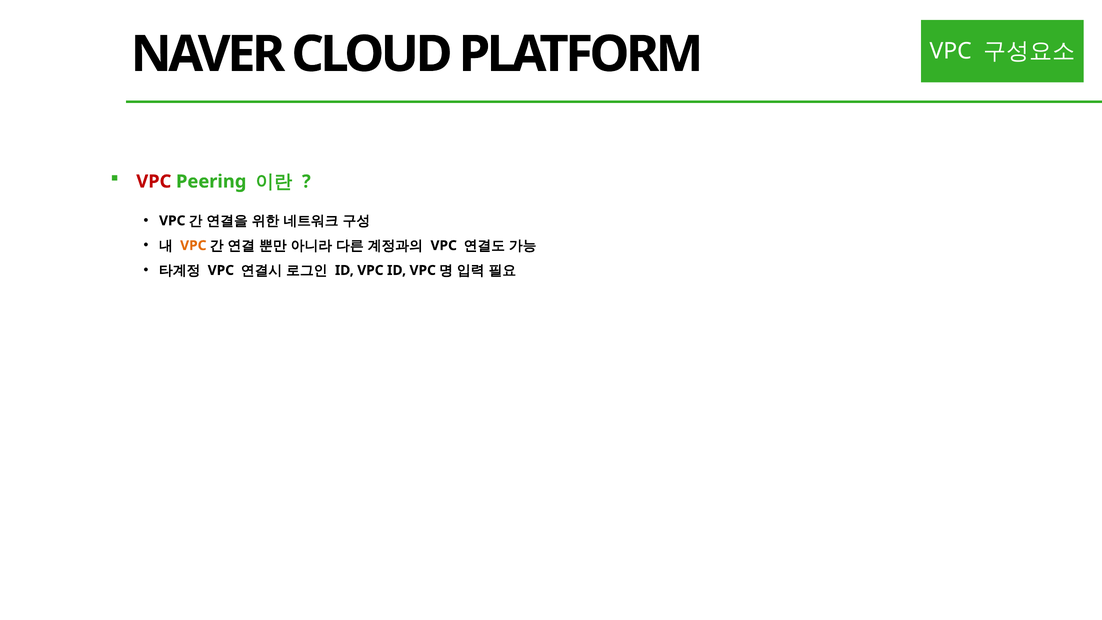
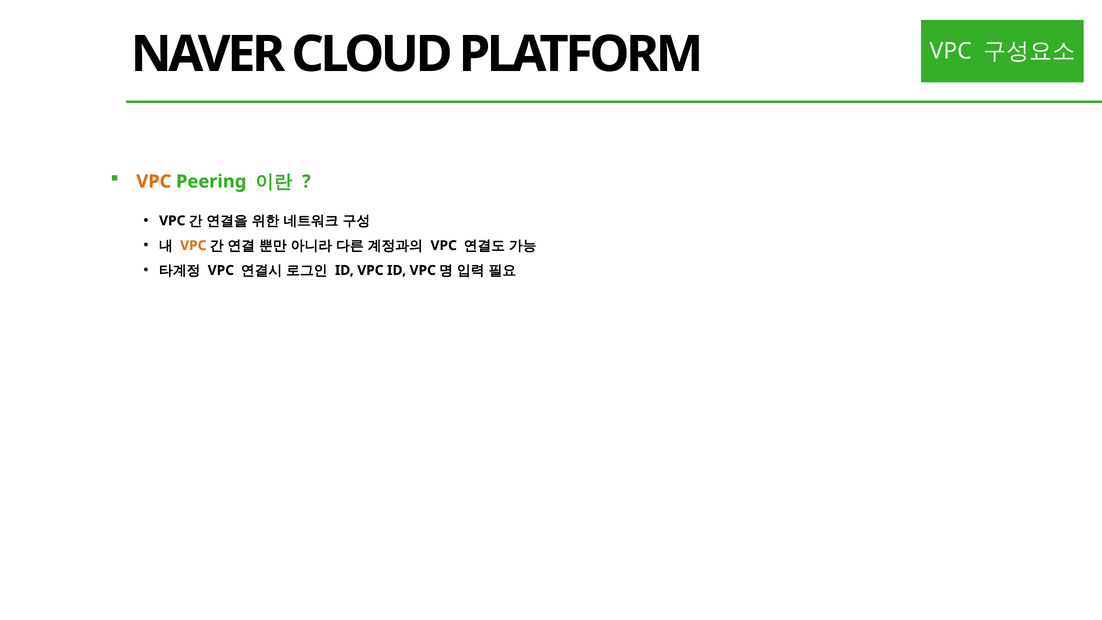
VPC at (154, 181) colour: red -> orange
